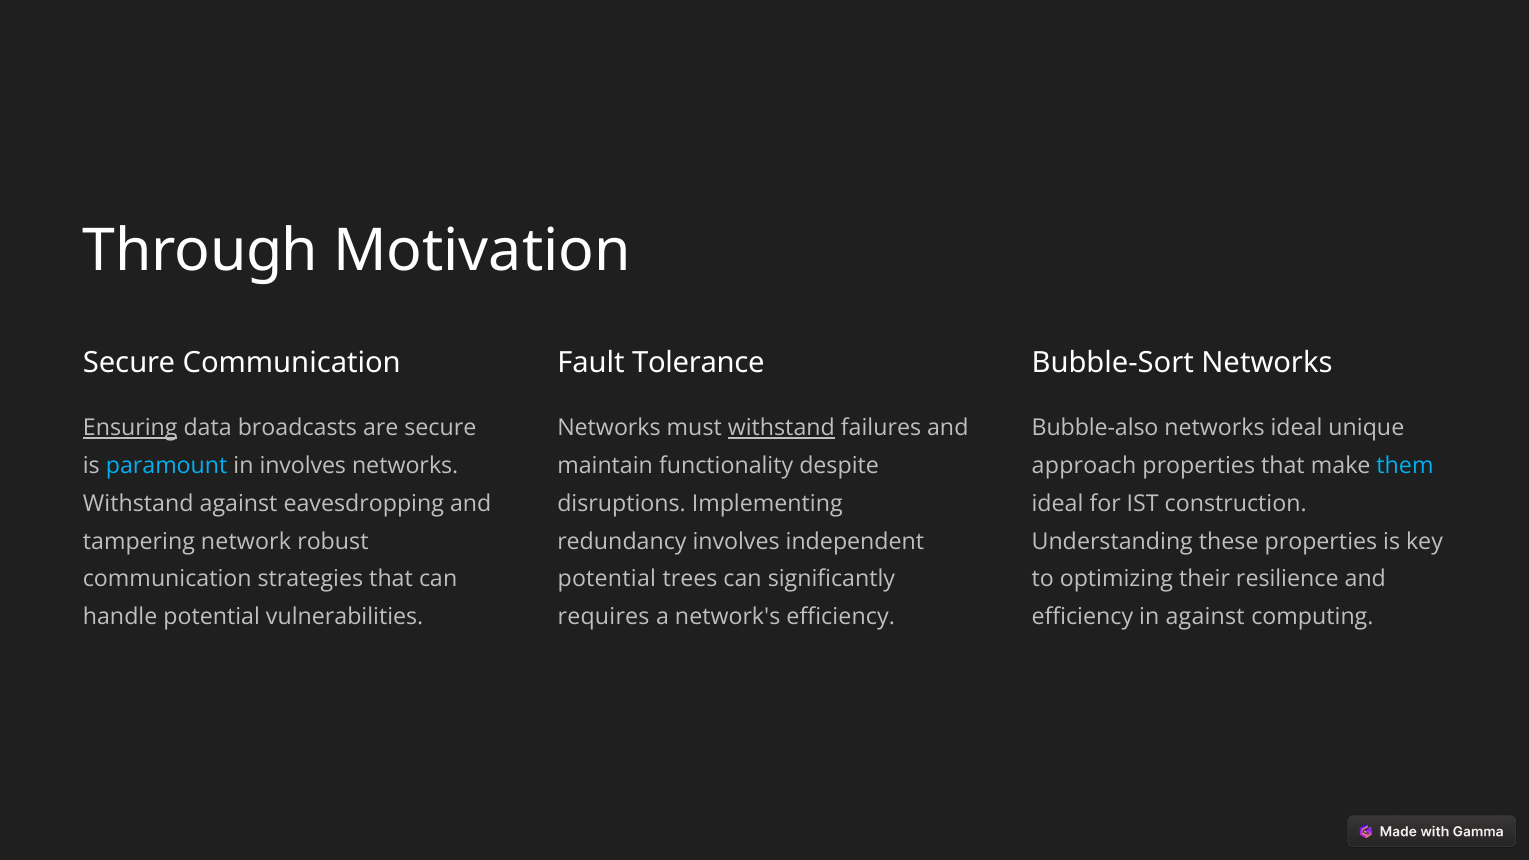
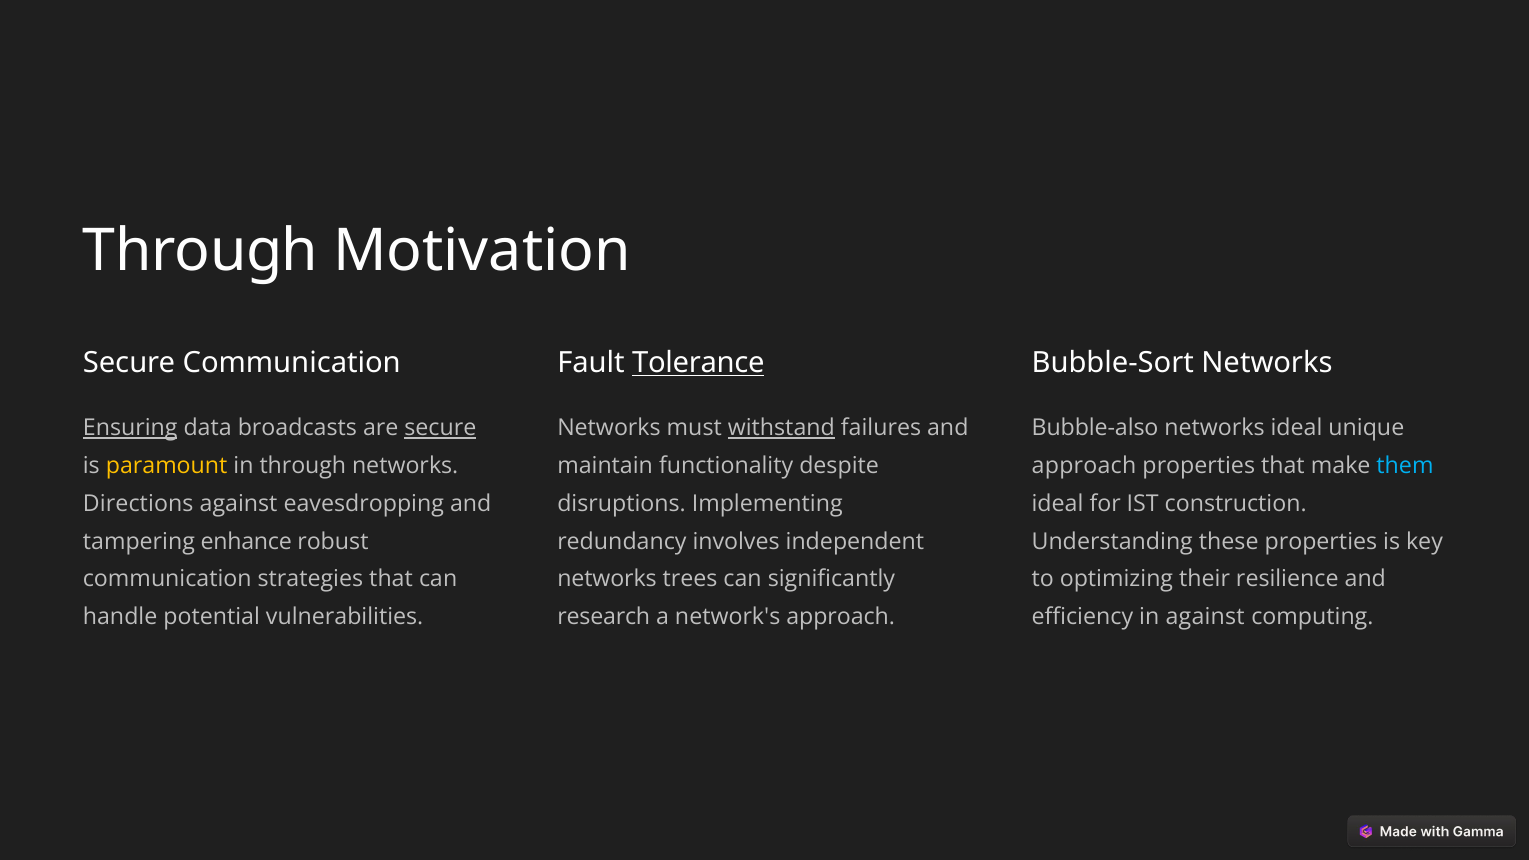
Tolerance underline: none -> present
secure at (440, 428) underline: none -> present
paramount colour: light blue -> yellow
in involves: involves -> through
Withstand at (138, 504): Withstand -> Directions
network: network -> enhance
potential at (607, 579): potential -> networks
requires: requires -> research
network's efficiency: efficiency -> approach
